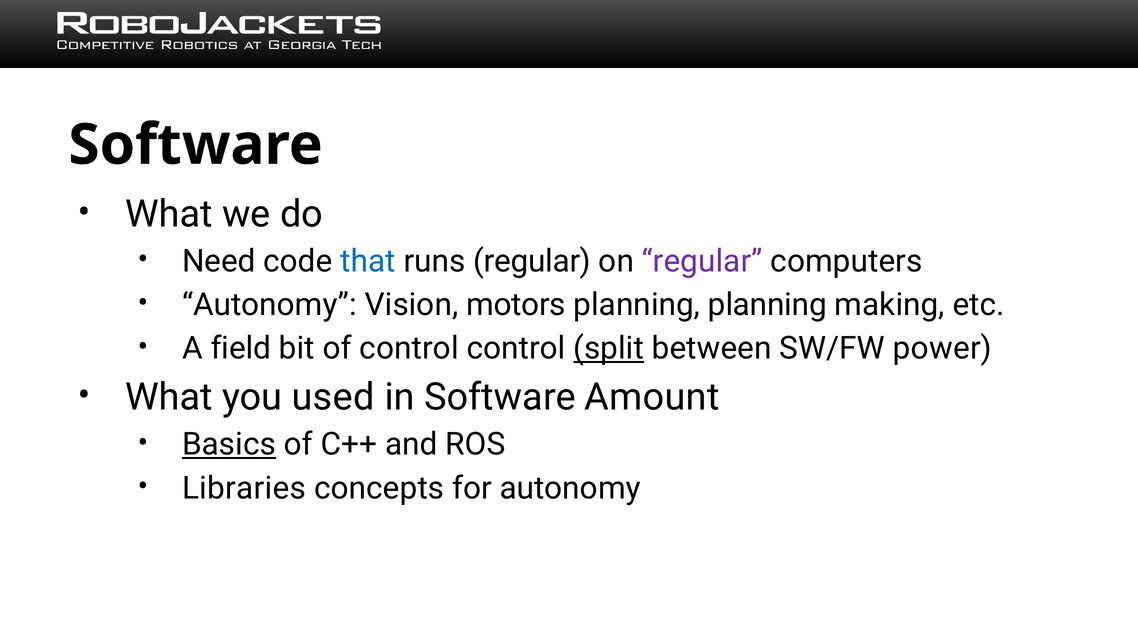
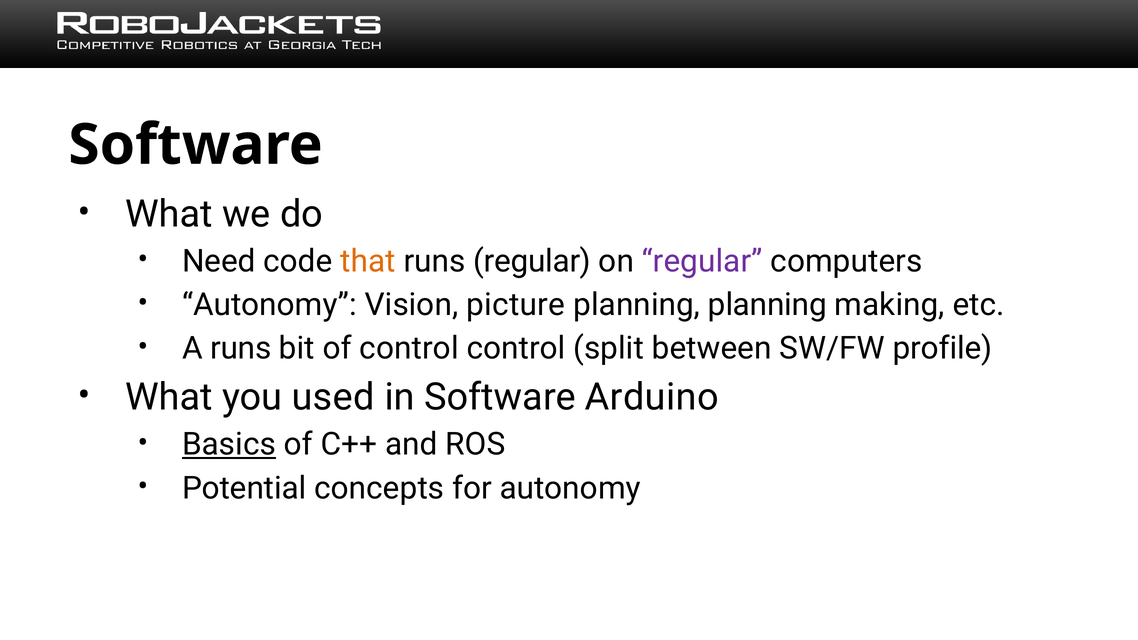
that colour: blue -> orange
motors: motors -> picture
A field: field -> runs
split underline: present -> none
power: power -> profile
Amount: Amount -> Arduino
Libraries: Libraries -> Potential
